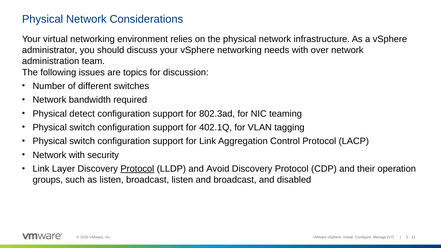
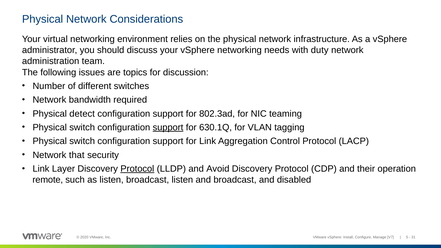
over: over -> duty
support at (168, 127) underline: none -> present
402.1Q: 402.1Q -> 630.1Q
Network with: with -> that
groups: groups -> remote
